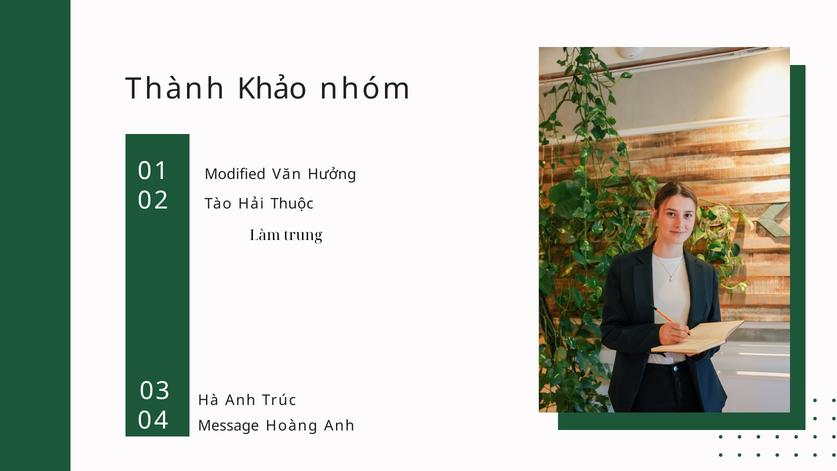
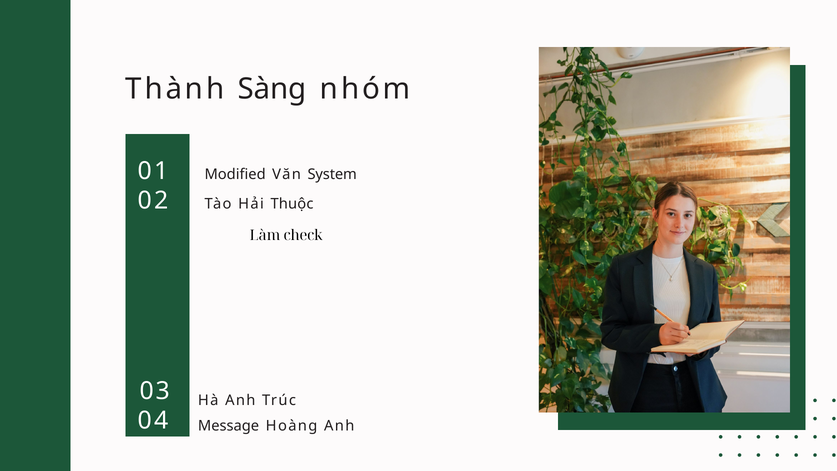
Khảo: Khảo -> Sàng
Hưởng: Hưởng -> System
trung: trung -> check
